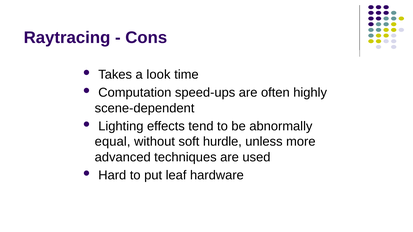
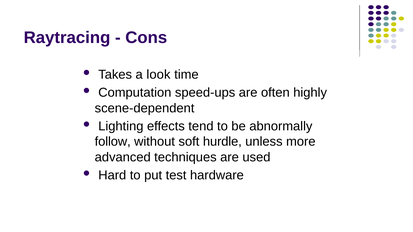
equal: equal -> follow
leaf: leaf -> test
